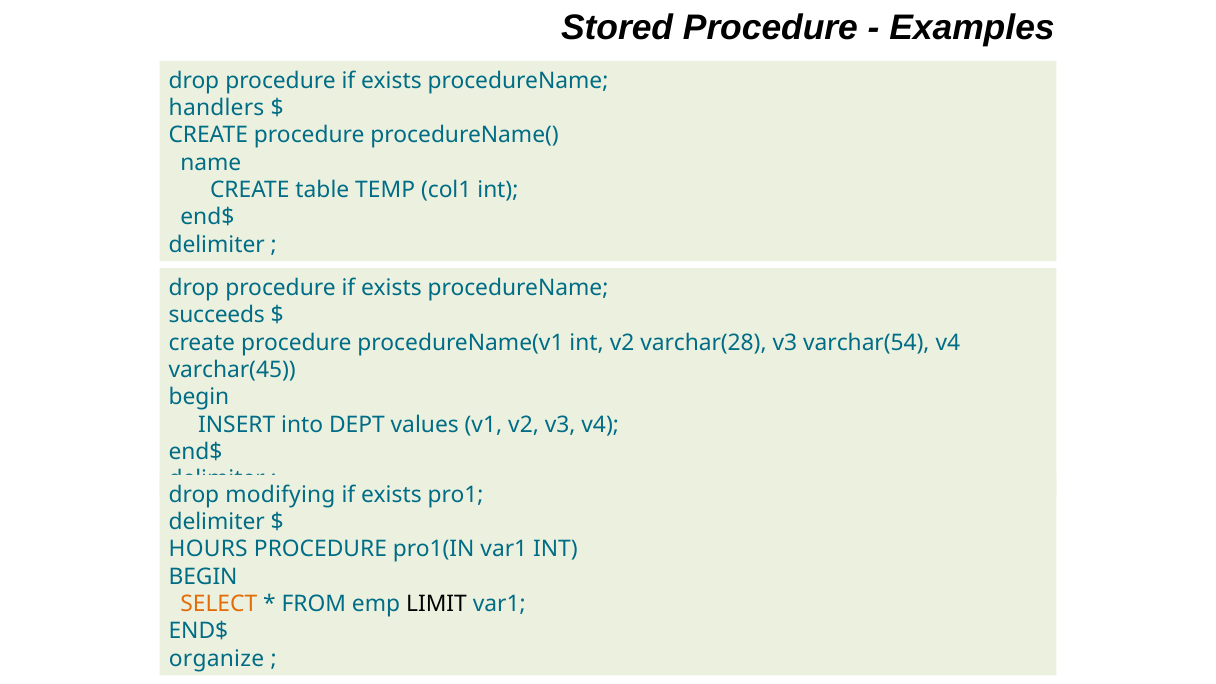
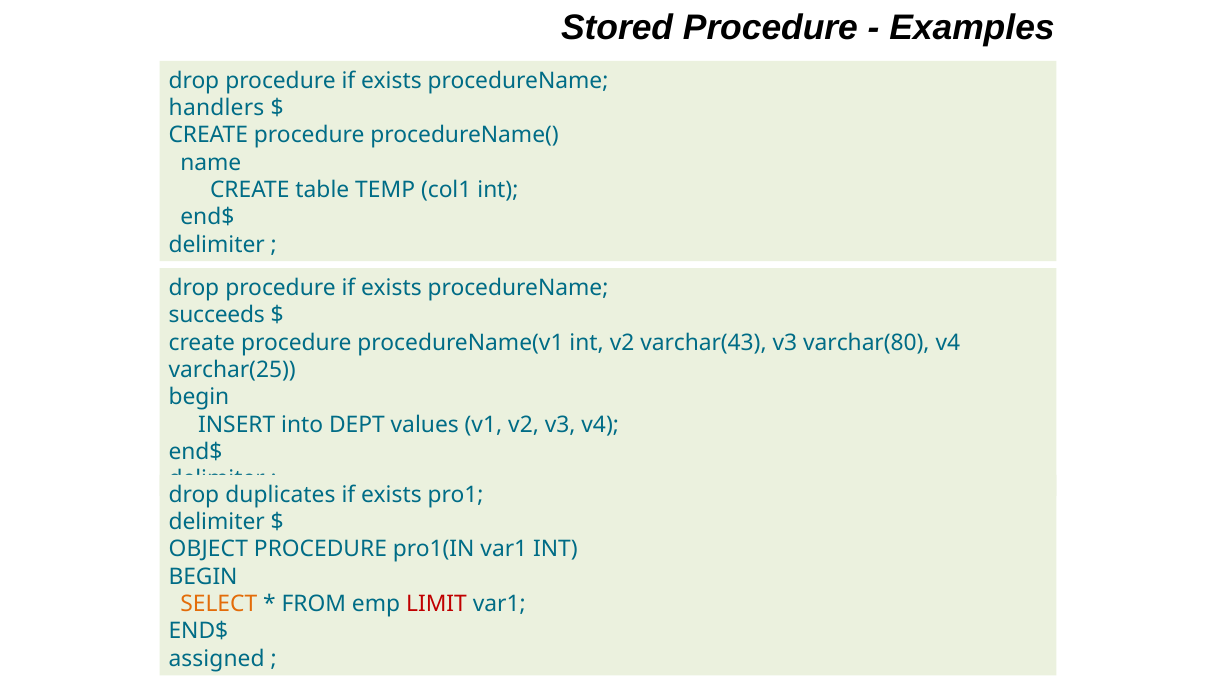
varchar(28: varchar(28 -> varchar(43
varchar(54: varchar(54 -> varchar(80
varchar(45: varchar(45 -> varchar(25
modifying: modifying -> duplicates
HOURS: HOURS -> OBJECT
LIMIT colour: black -> red
organize: organize -> assigned
